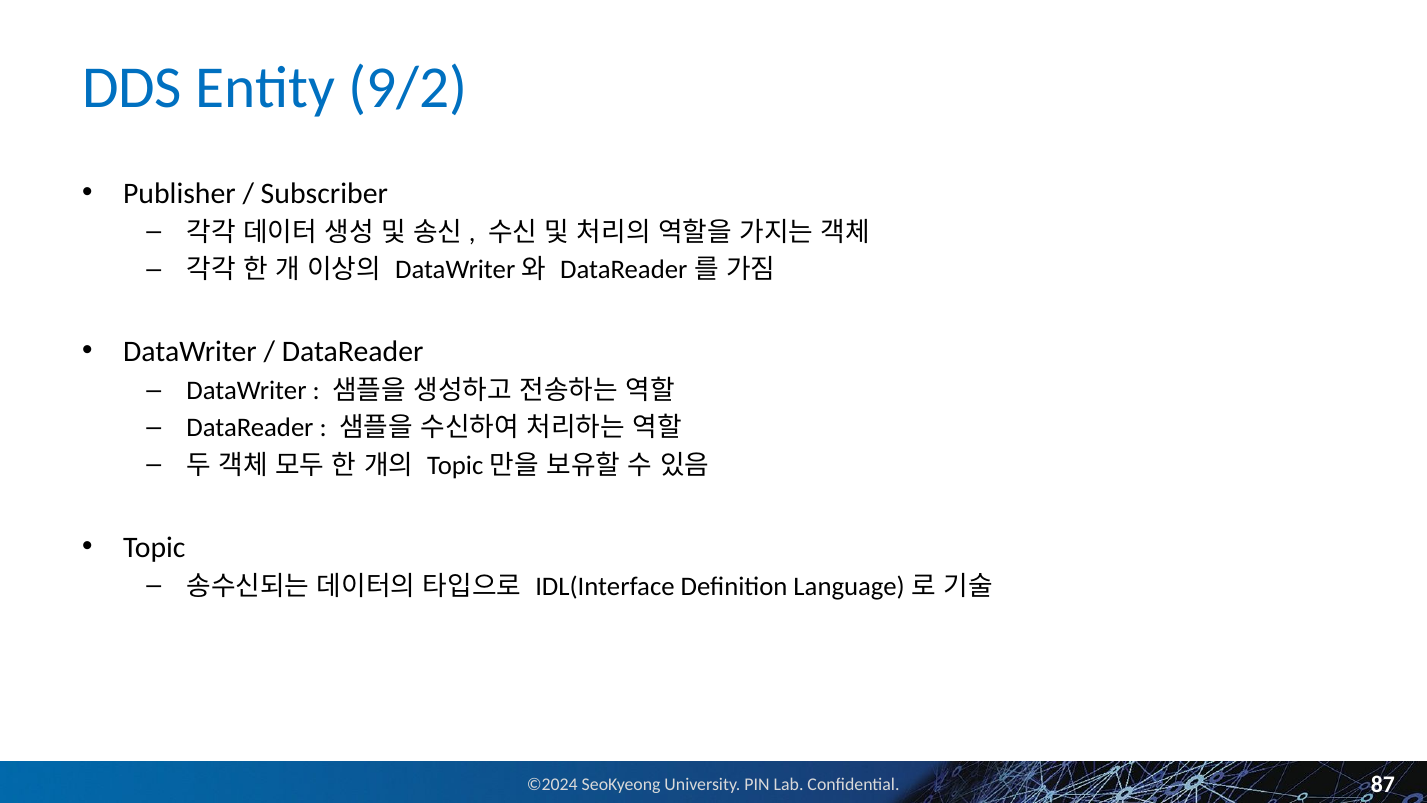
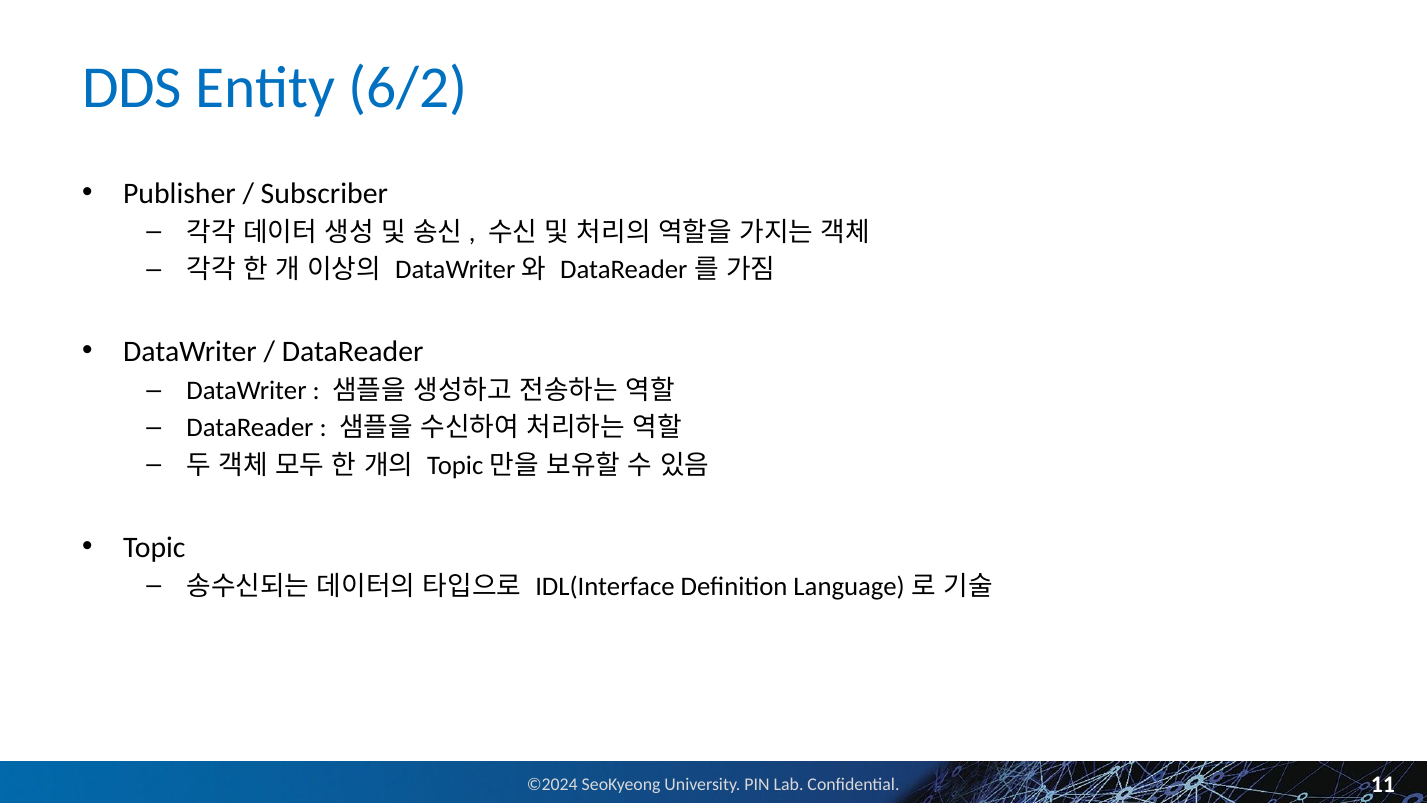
9/2: 9/2 -> 6/2
87: 87 -> 11
